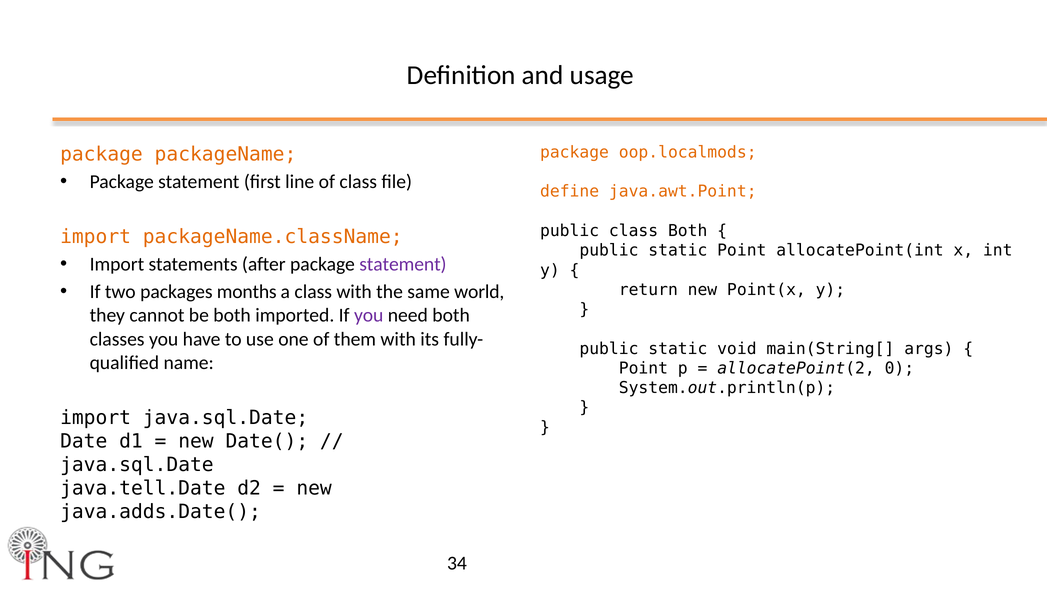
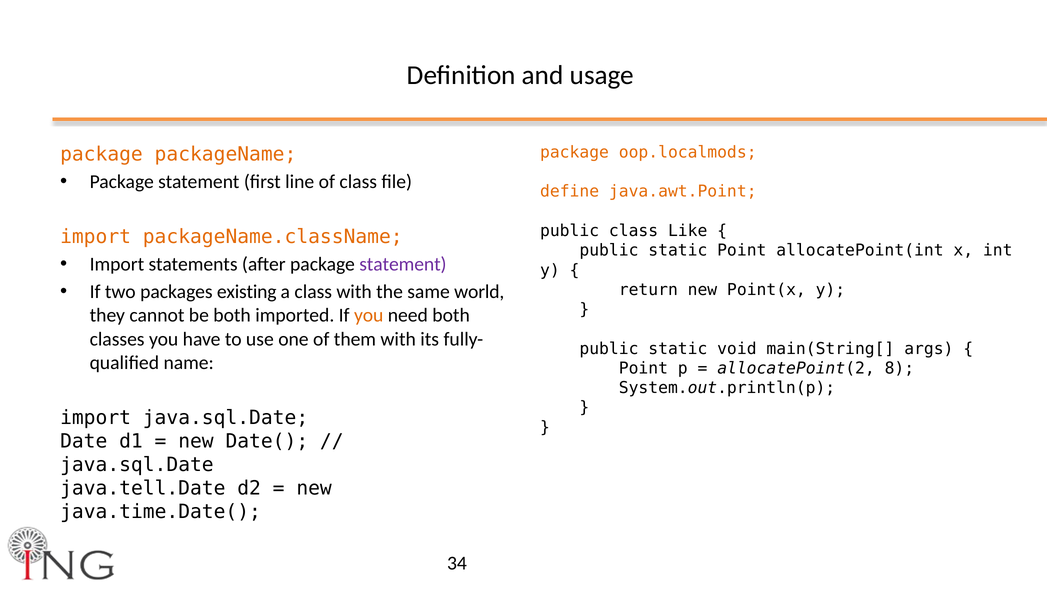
class Both: Both -> Like
months: months -> existing
you at (369, 315) colour: purple -> orange
0: 0 -> 8
java.adds.Date(: java.adds.Date( -> java.time.Date(
